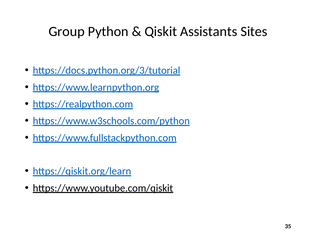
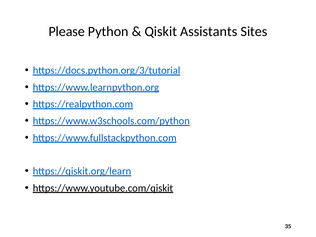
Group: Group -> Please
